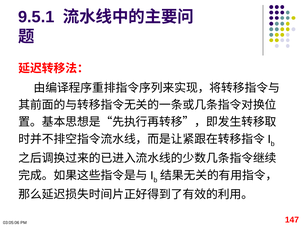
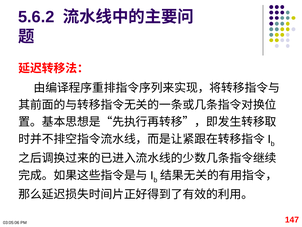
9.5.1: 9.5.1 -> 5.6.2
